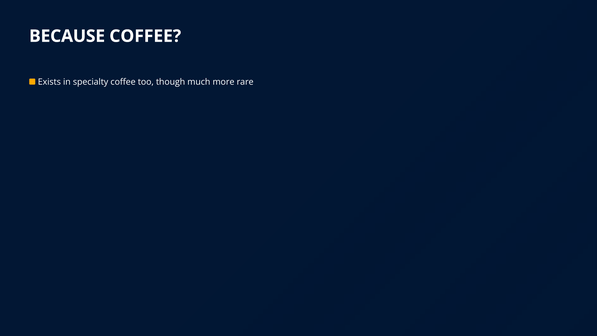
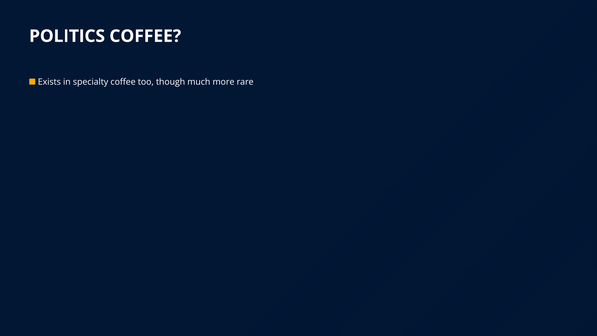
BECAUSE: BECAUSE -> POLITICS
